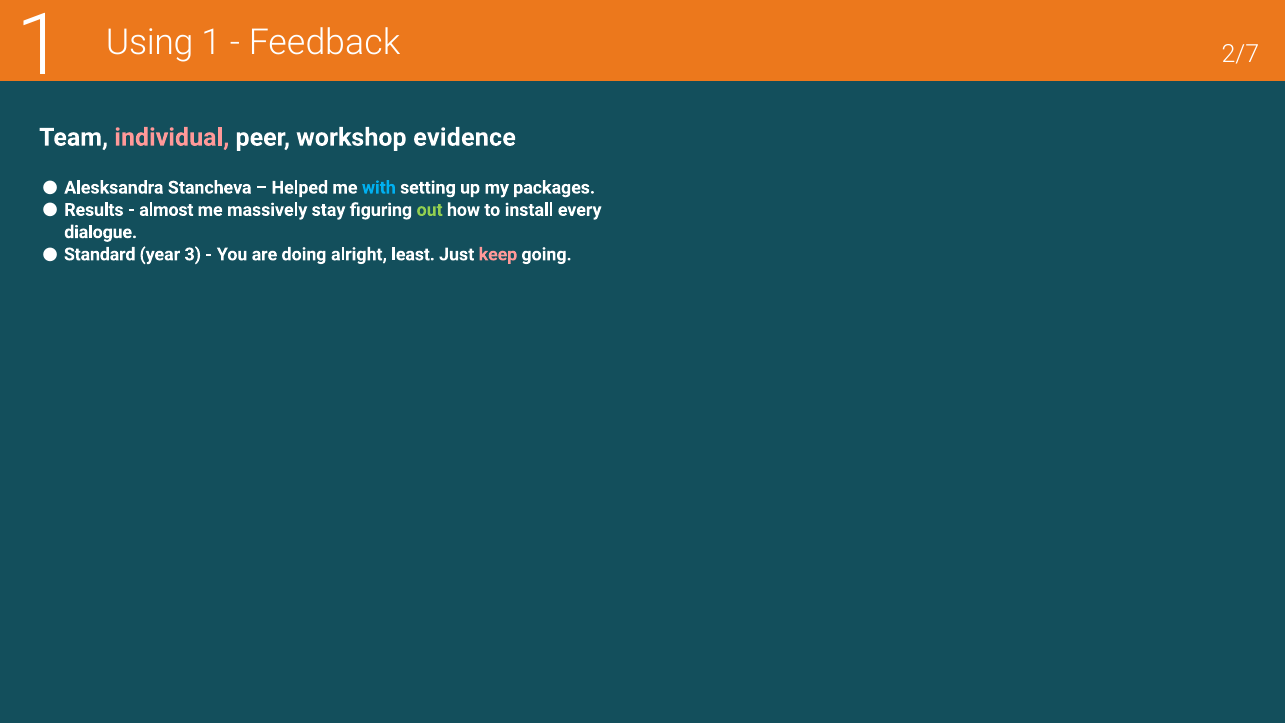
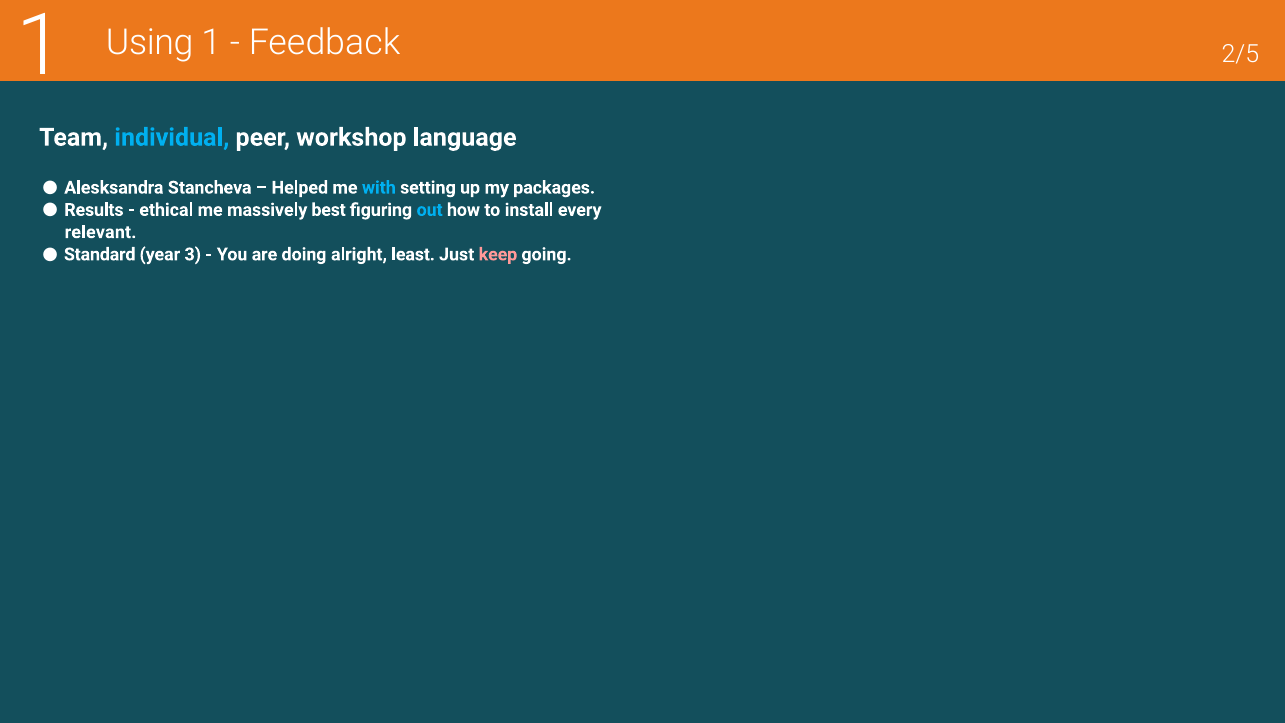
2/7: 2/7 -> 2/5
individual colour: pink -> light blue
evidence: evidence -> language
almost: almost -> ethical
stay: stay -> best
out colour: light green -> light blue
dialogue: dialogue -> relevant
